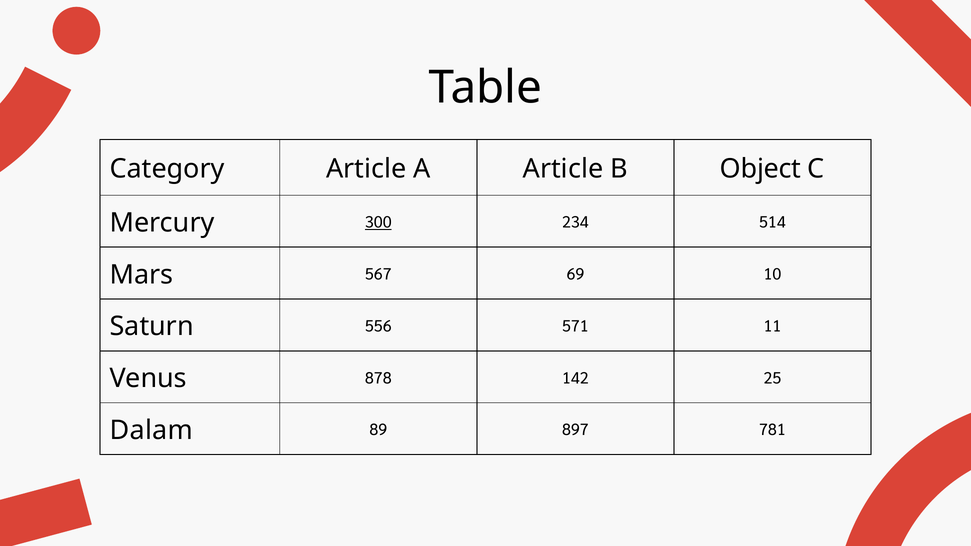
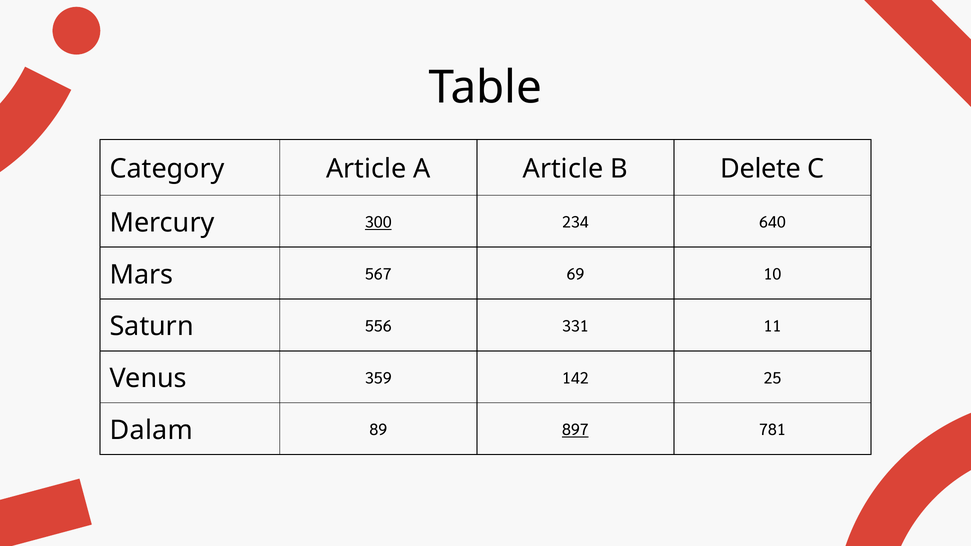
Object: Object -> Delete
514: 514 -> 640
571: 571 -> 331
878: 878 -> 359
897 underline: none -> present
